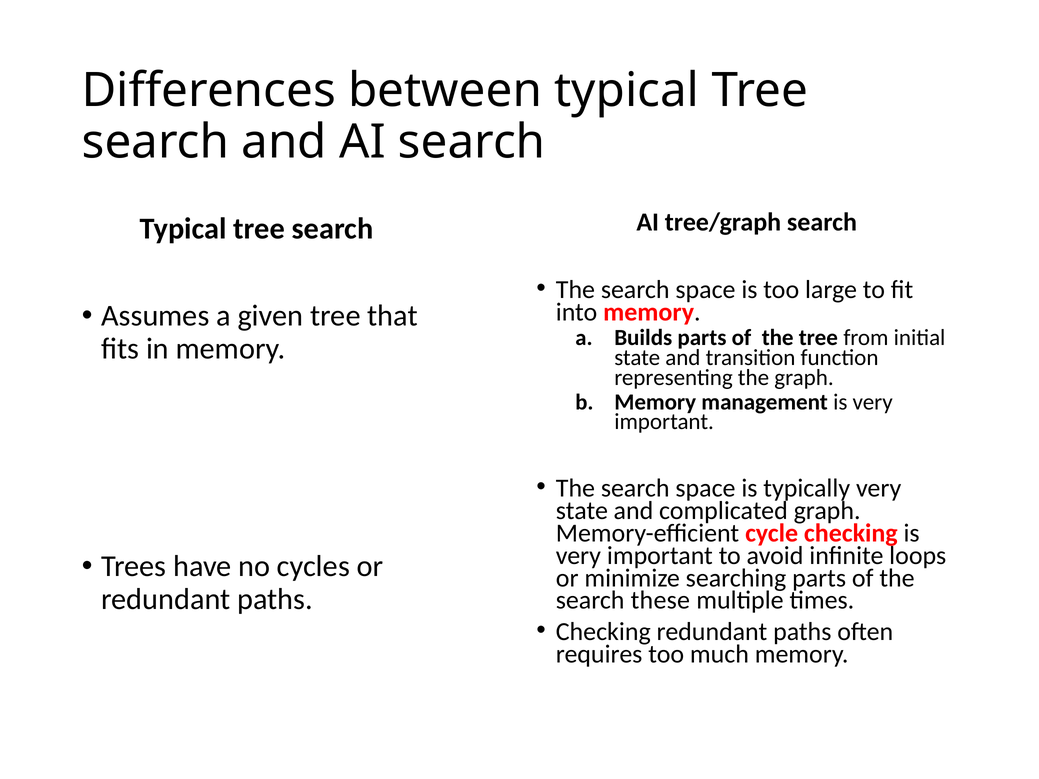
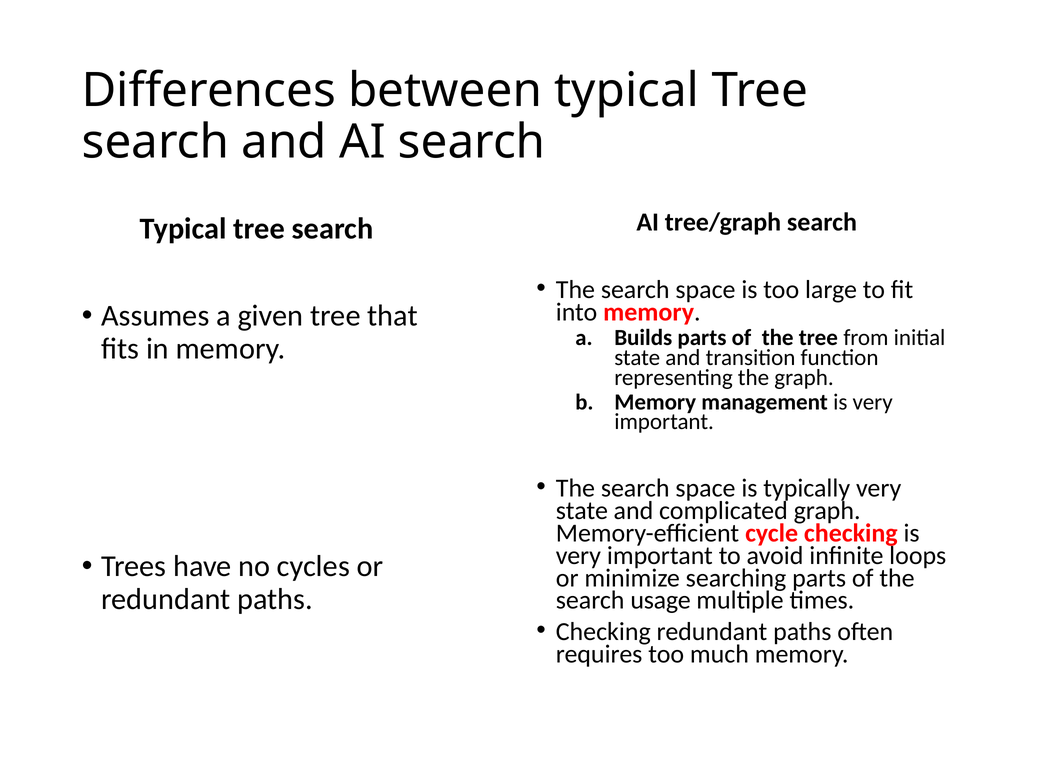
these: these -> usage
